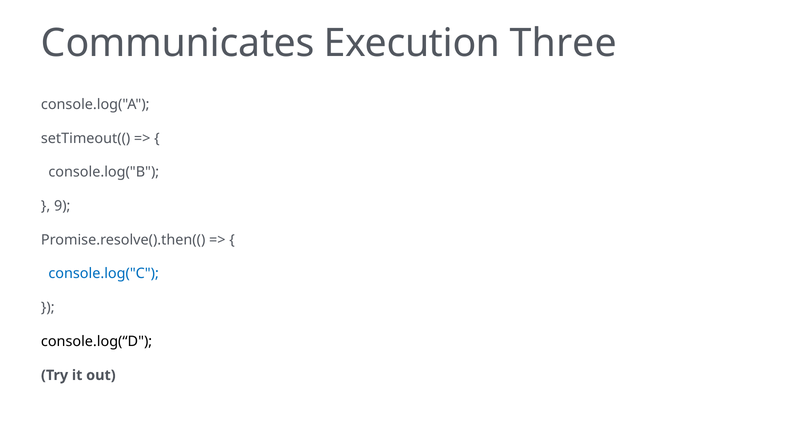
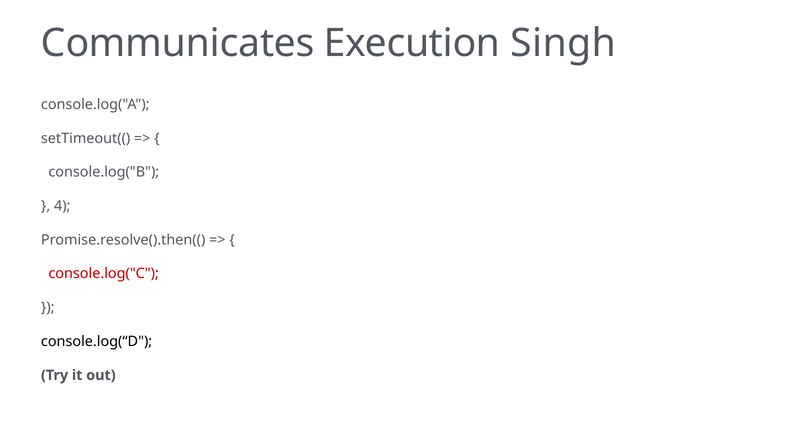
Three: Three -> Singh
9: 9 -> 4
console.log("C colour: blue -> red
